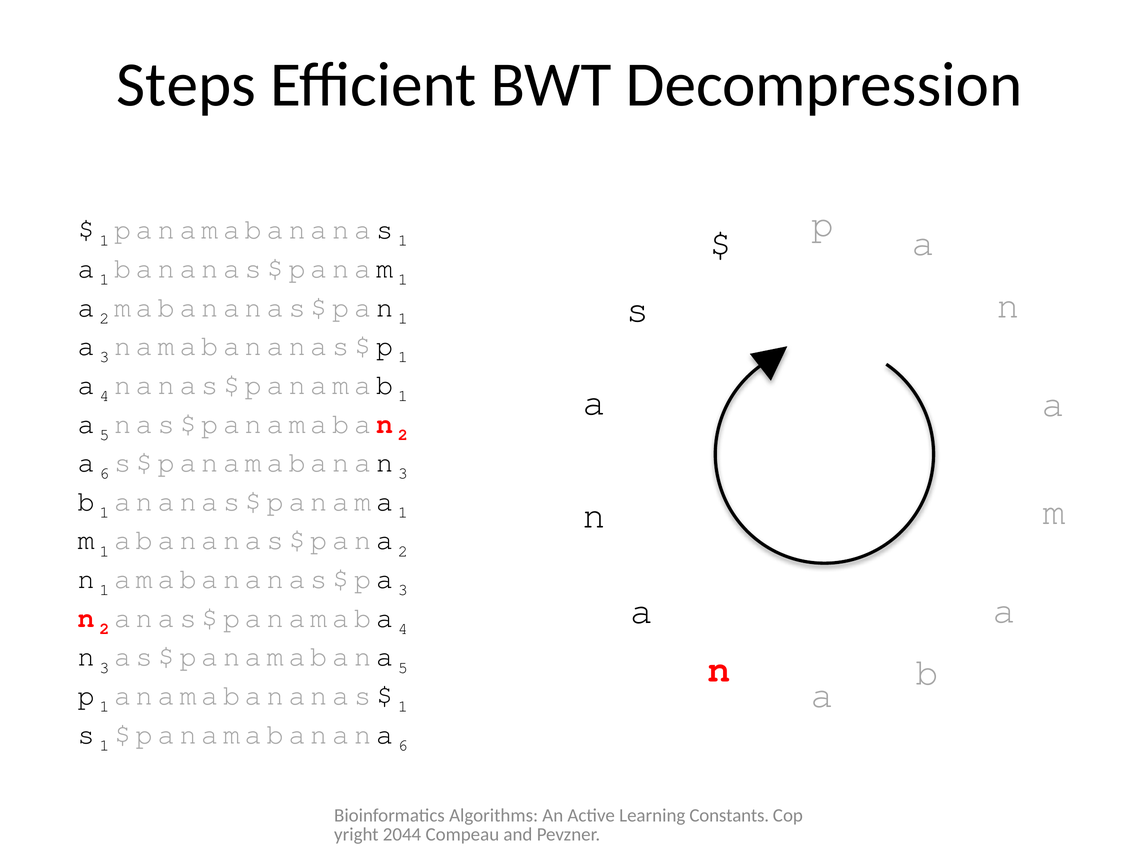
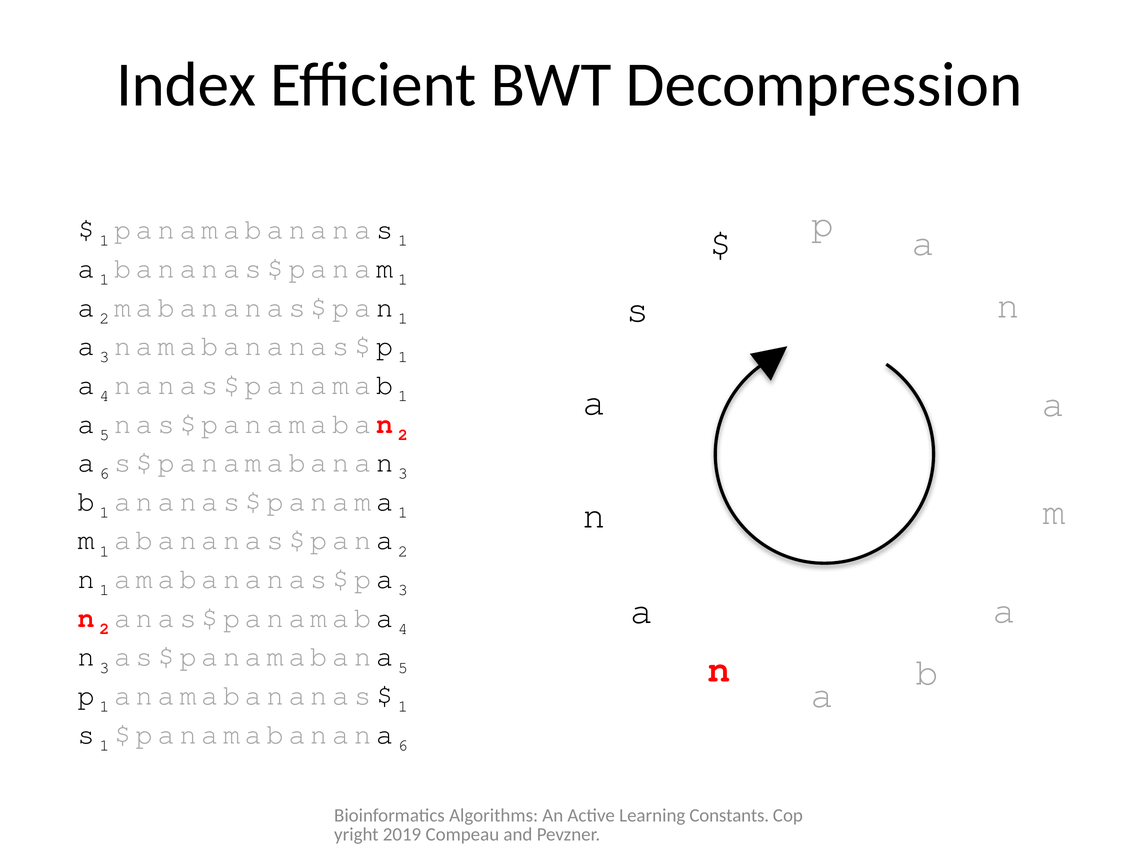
Steps: Steps -> Index
2044: 2044 -> 2019
